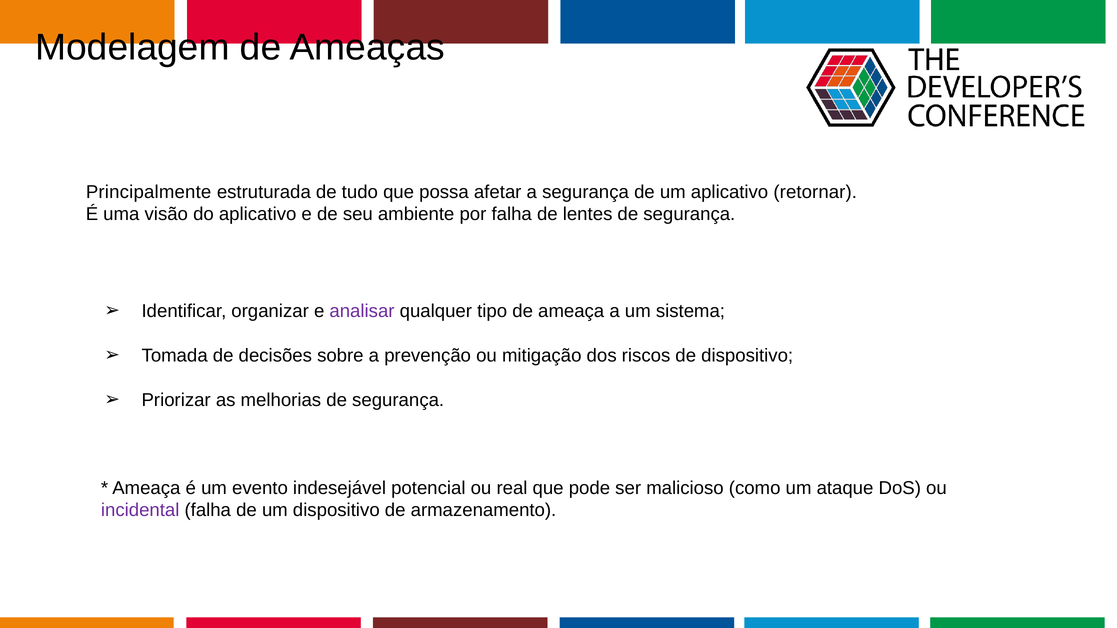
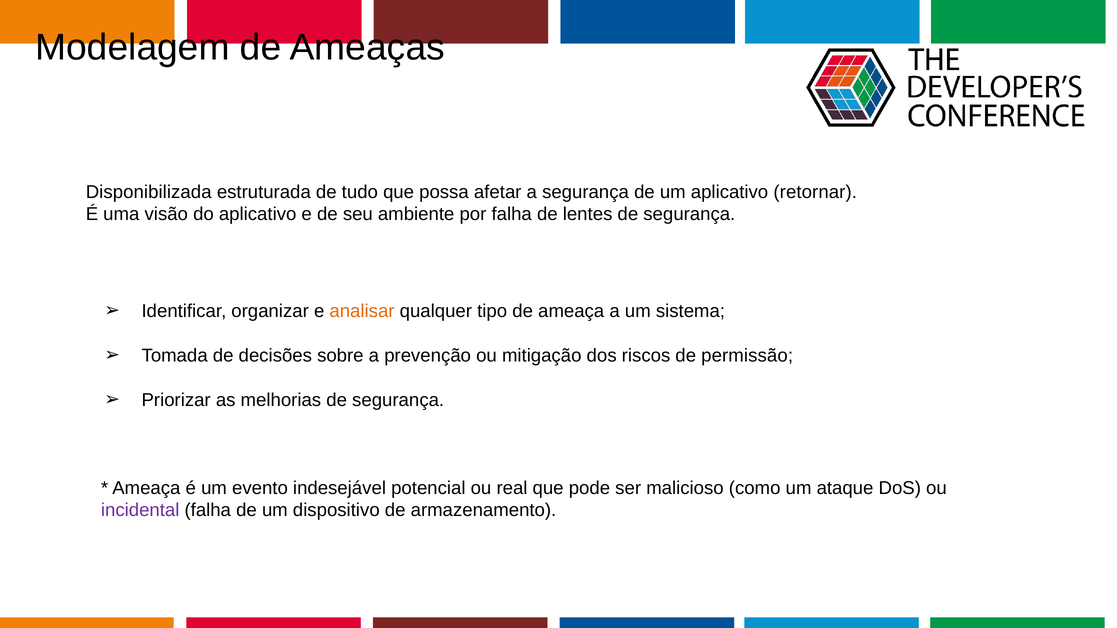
Principalmente: Principalmente -> Disponibilizada
analisar colour: purple -> orange
de dispositivo: dispositivo -> permissão
